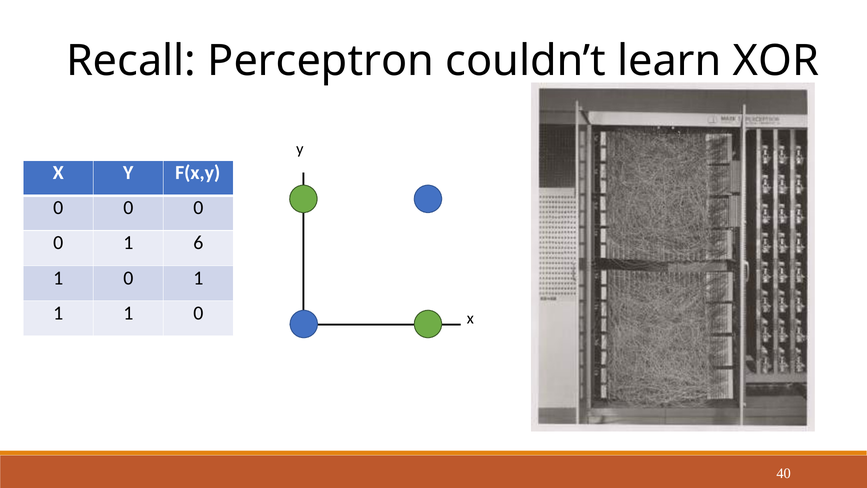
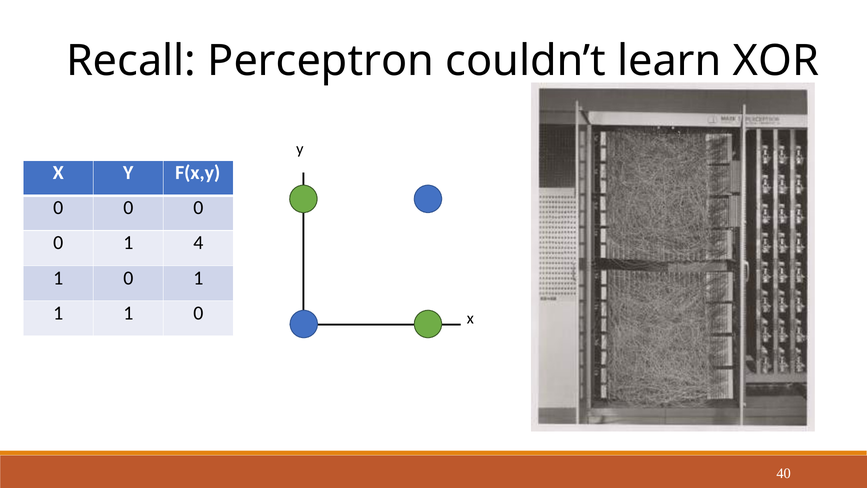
6: 6 -> 4
